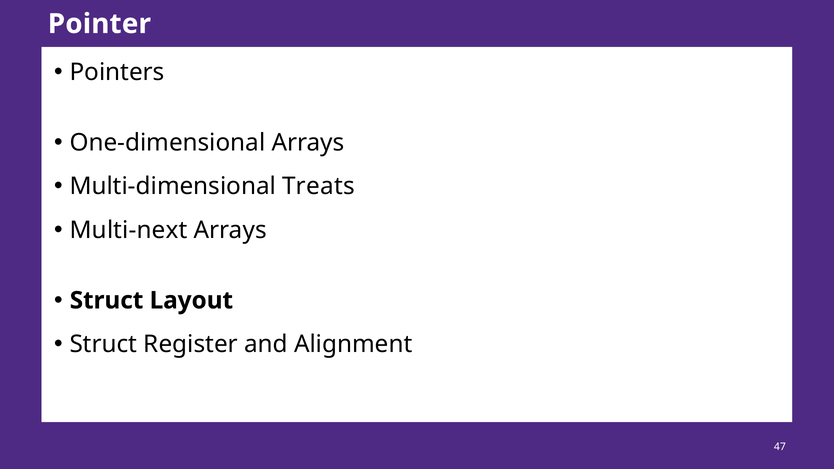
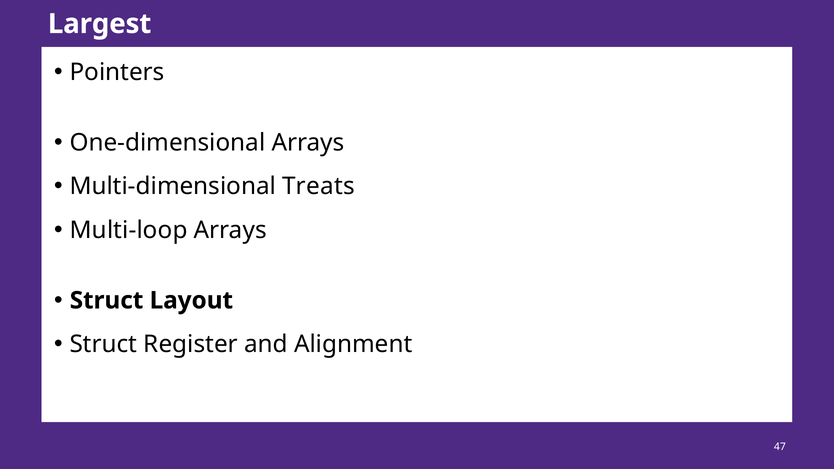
Pointer: Pointer -> Largest
Multi-next: Multi-next -> Multi-loop
